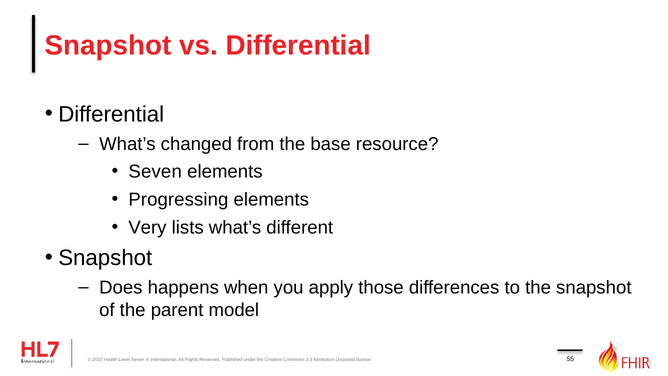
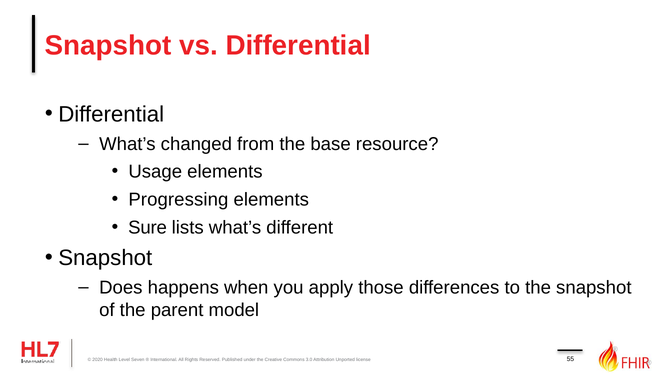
Seven at (155, 172): Seven -> Usage
Very: Very -> Sure
